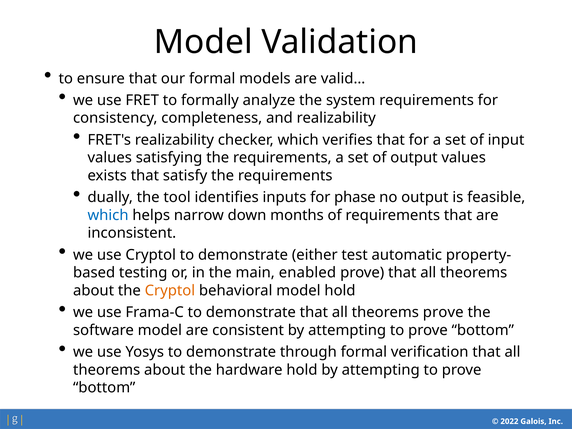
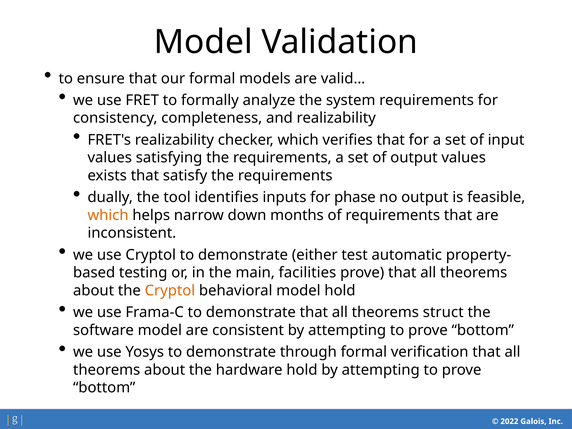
which at (108, 215) colour: blue -> orange
enabled: enabled -> facilities
theorems prove: prove -> struct
